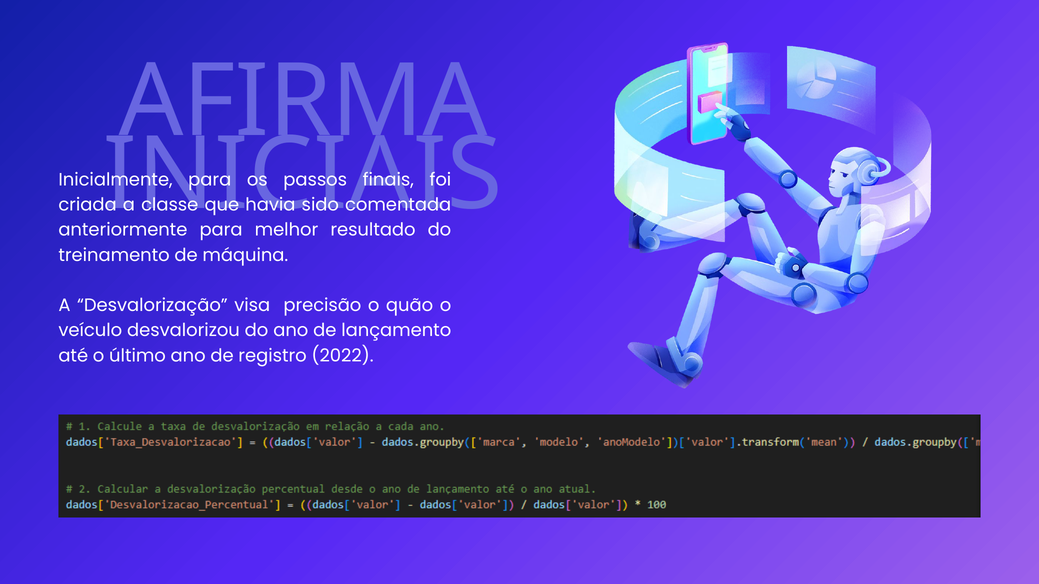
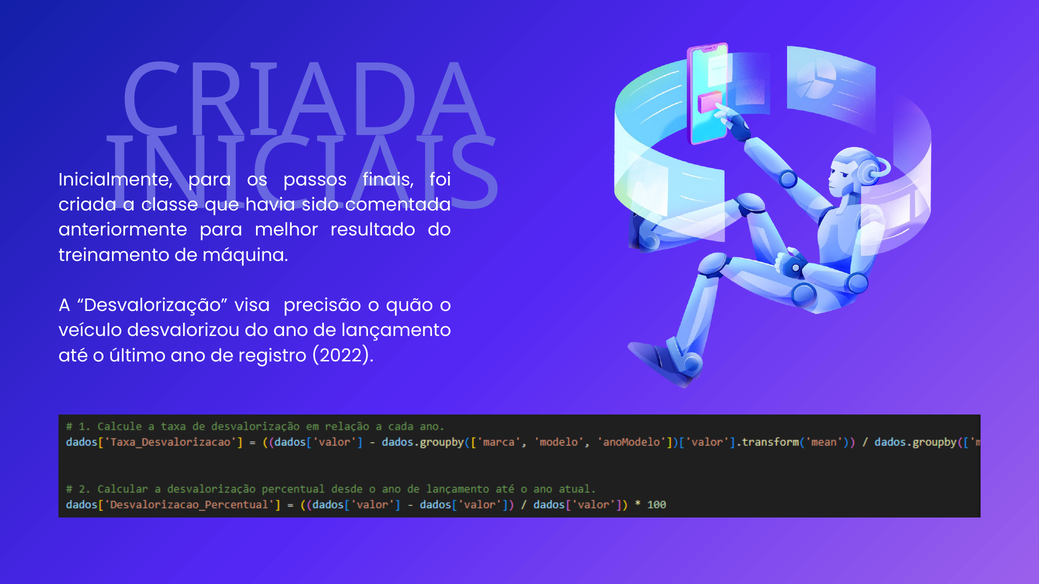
AFIRMA at (303, 102): AFIRMA -> CRIADA
